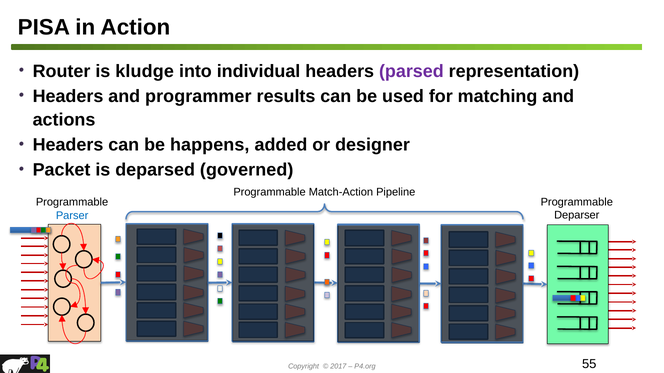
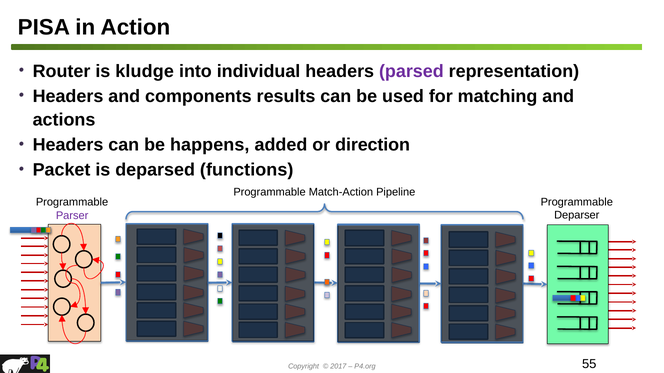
programmer: programmer -> components
designer: designer -> direction
governed: governed -> functions
Parser colour: blue -> purple
